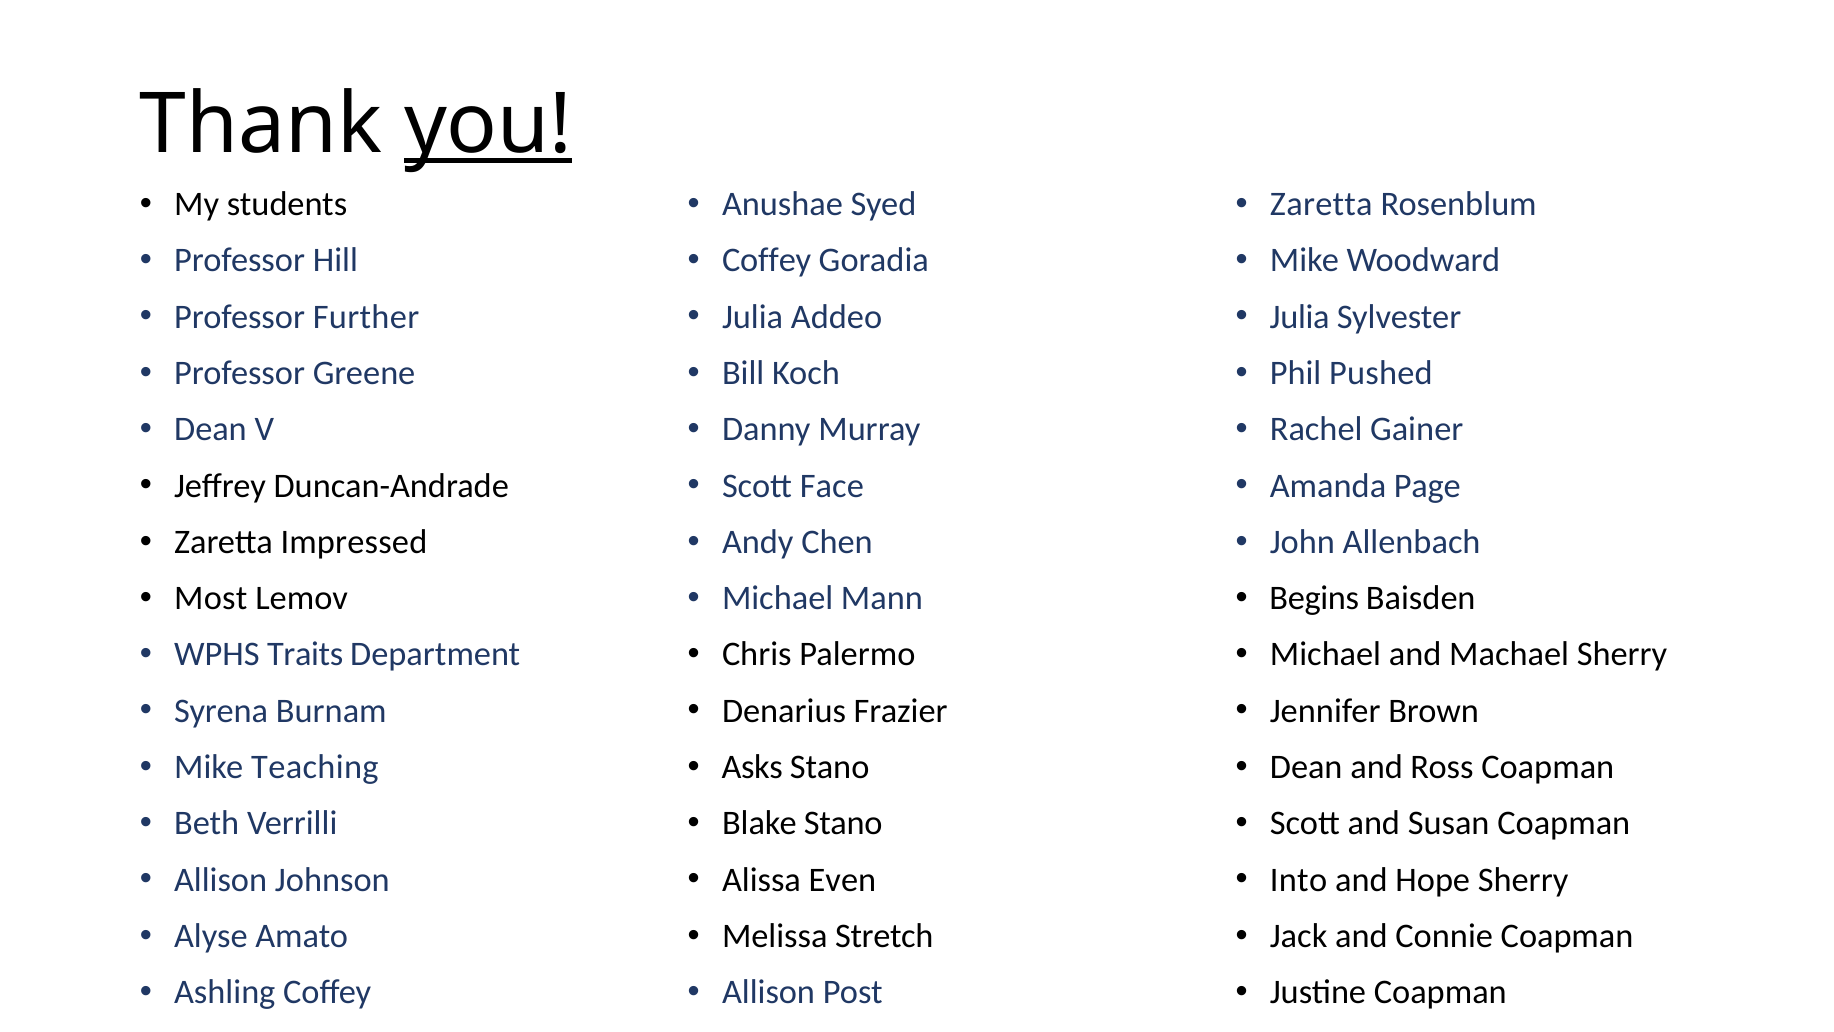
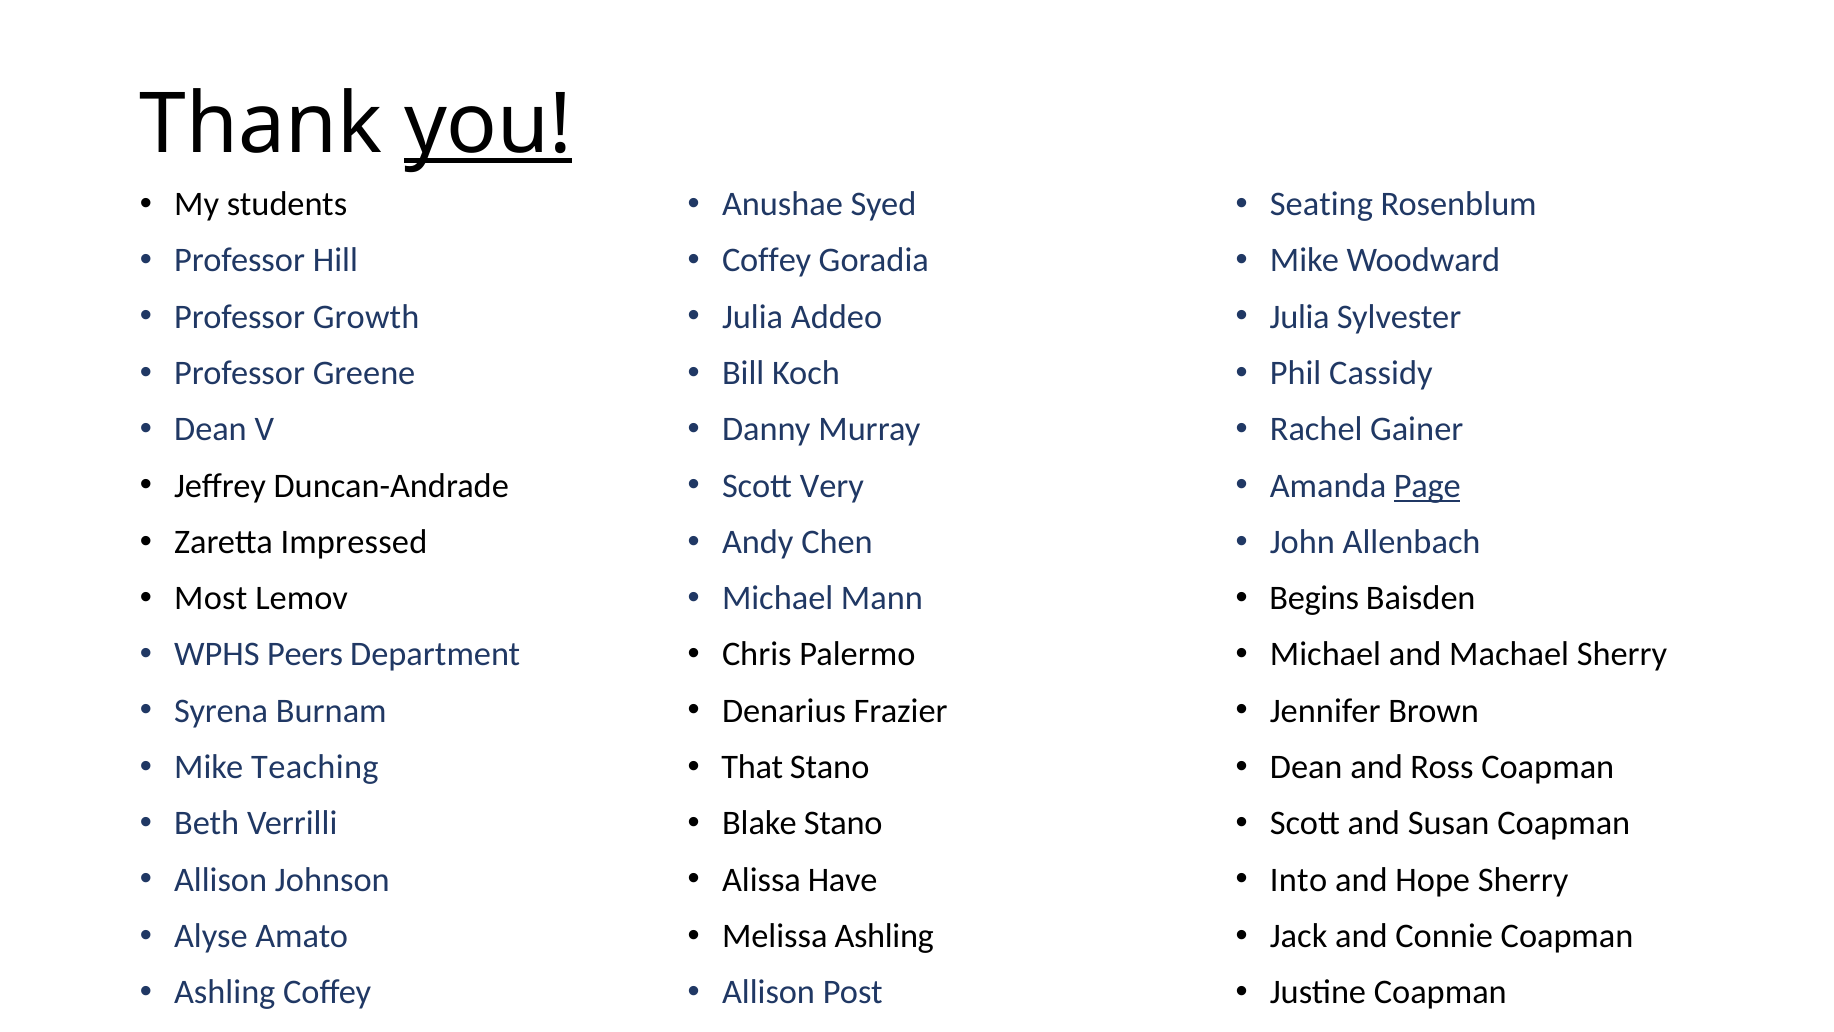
Zaretta at (1321, 204): Zaretta -> Seating
Further: Further -> Growth
Pushed: Pushed -> Cassidy
Face: Face -> Very
Page underline: none -> present
Traits: Traits -> Peers
Asks: Asks -> That
Even: Even -> Have
Melissa Stretch: Stretch -> Ashling
